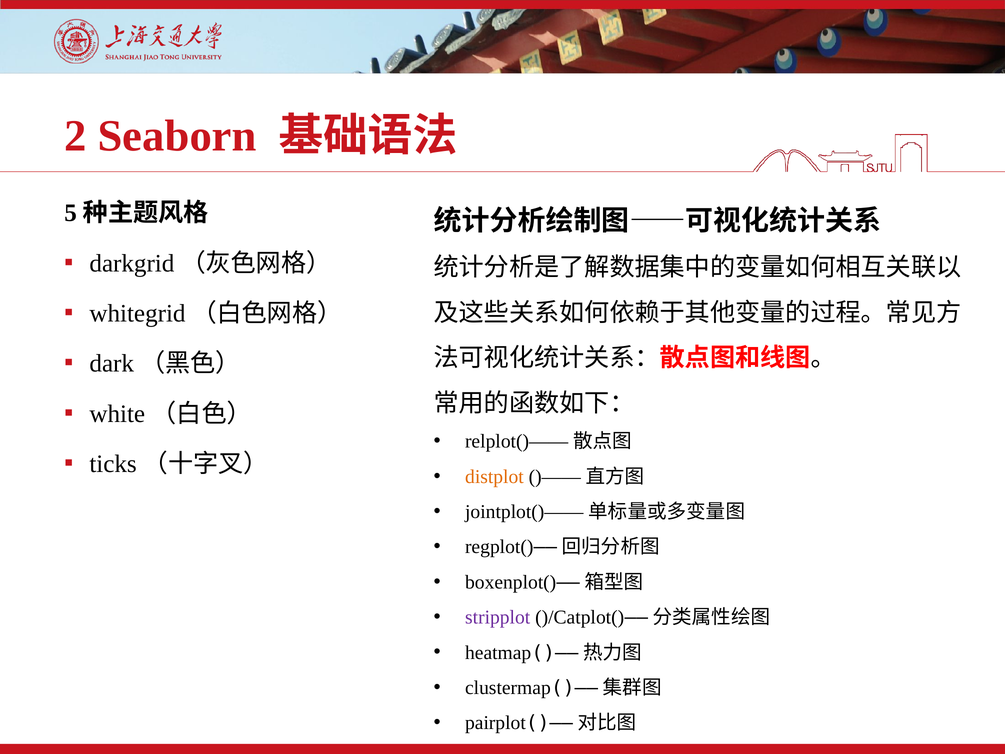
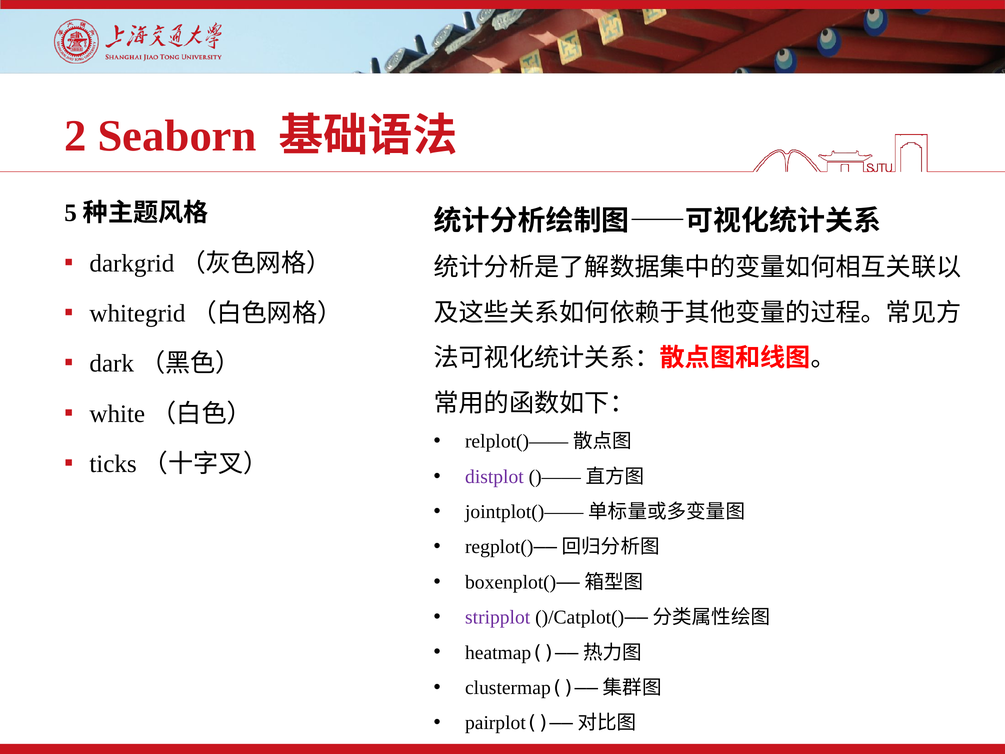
distplot colour: orange -> purple
